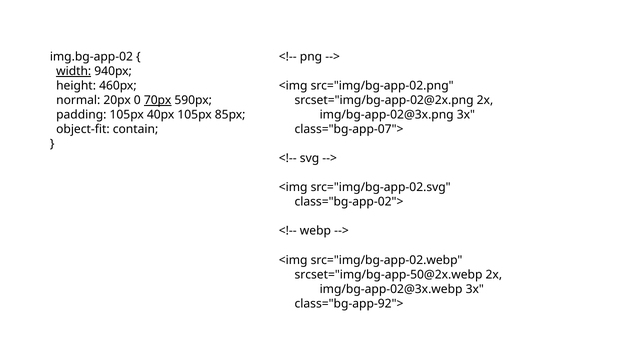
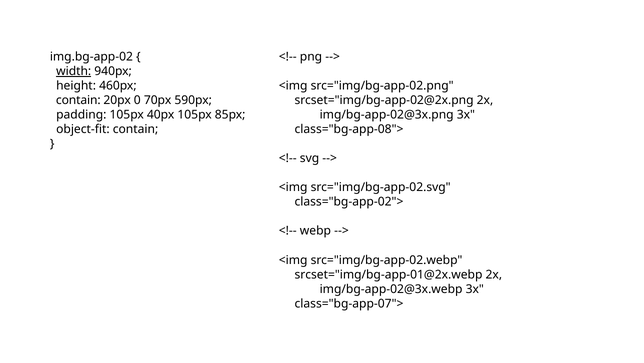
normal at (78, 100): normal -> contain
70px underline: present -> none
class="bg-app-07">: class="bg-app-07"> -> class="bg-app-08">
srcset="img/bg-app-50@2x.webp: srcset="img/bg-app-50@2x.webp -> srcset="img/bg-app-01@2x.webp
class="bg-app-92">: class="bg-app-92"> -> class="bg-app-07">
